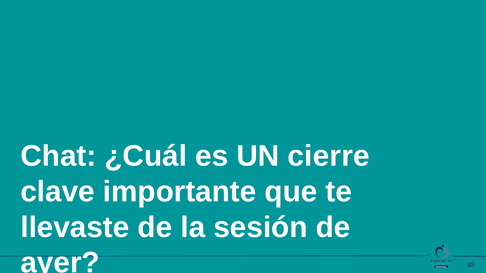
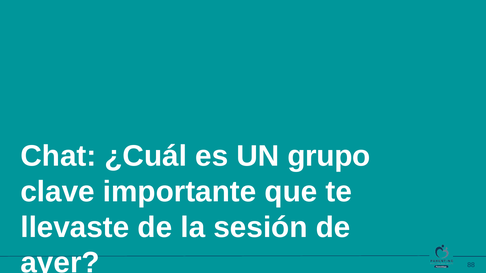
cierre: cierre -> grupo
